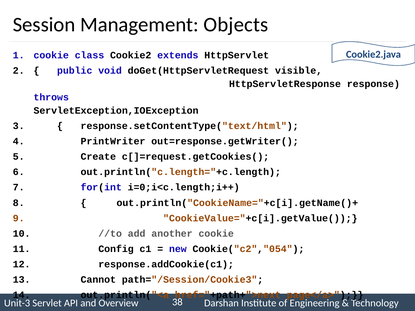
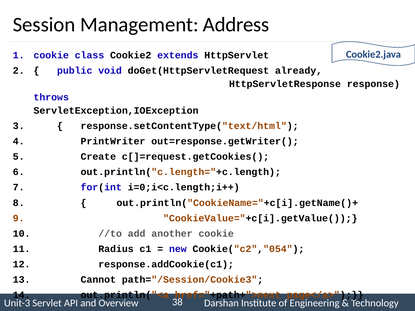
Objects: Objects -> Address
visible: visible -> already
Config: Config -> Radius
